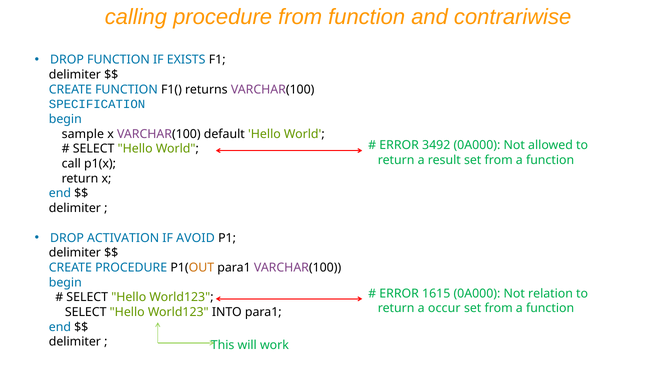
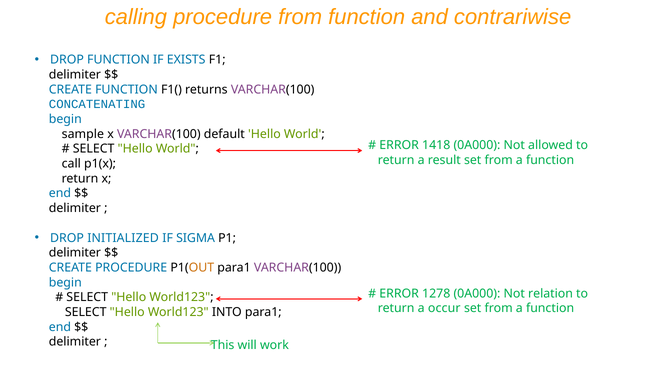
SPECIFICATION: SPECIFICATION -> CONCATENATING
3492: 3492 -> 1418
ACTIVATION: ACTIVATION -> INITIALIZED
AVOID: AVOID -> SIGMA
1615: 1615 -> 1278
